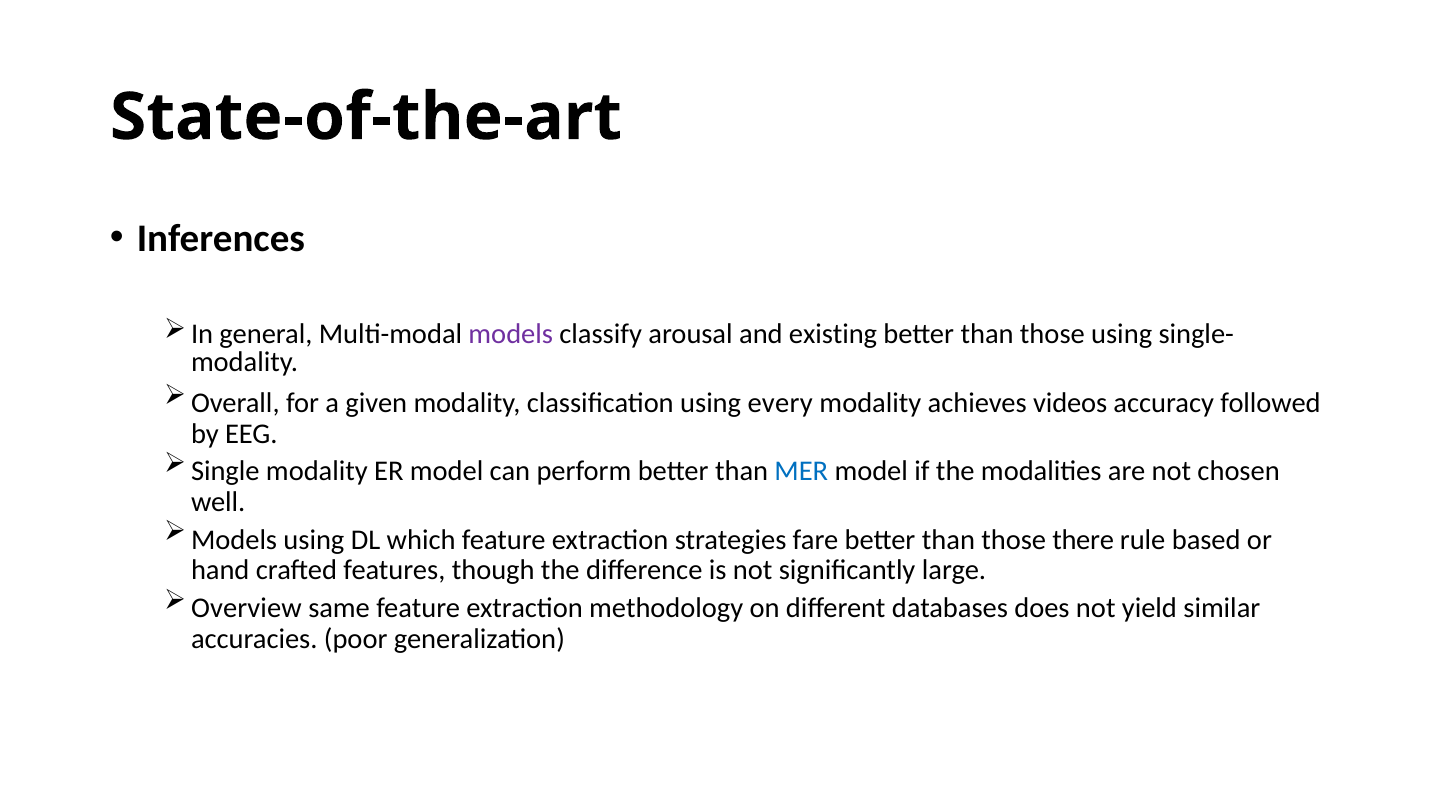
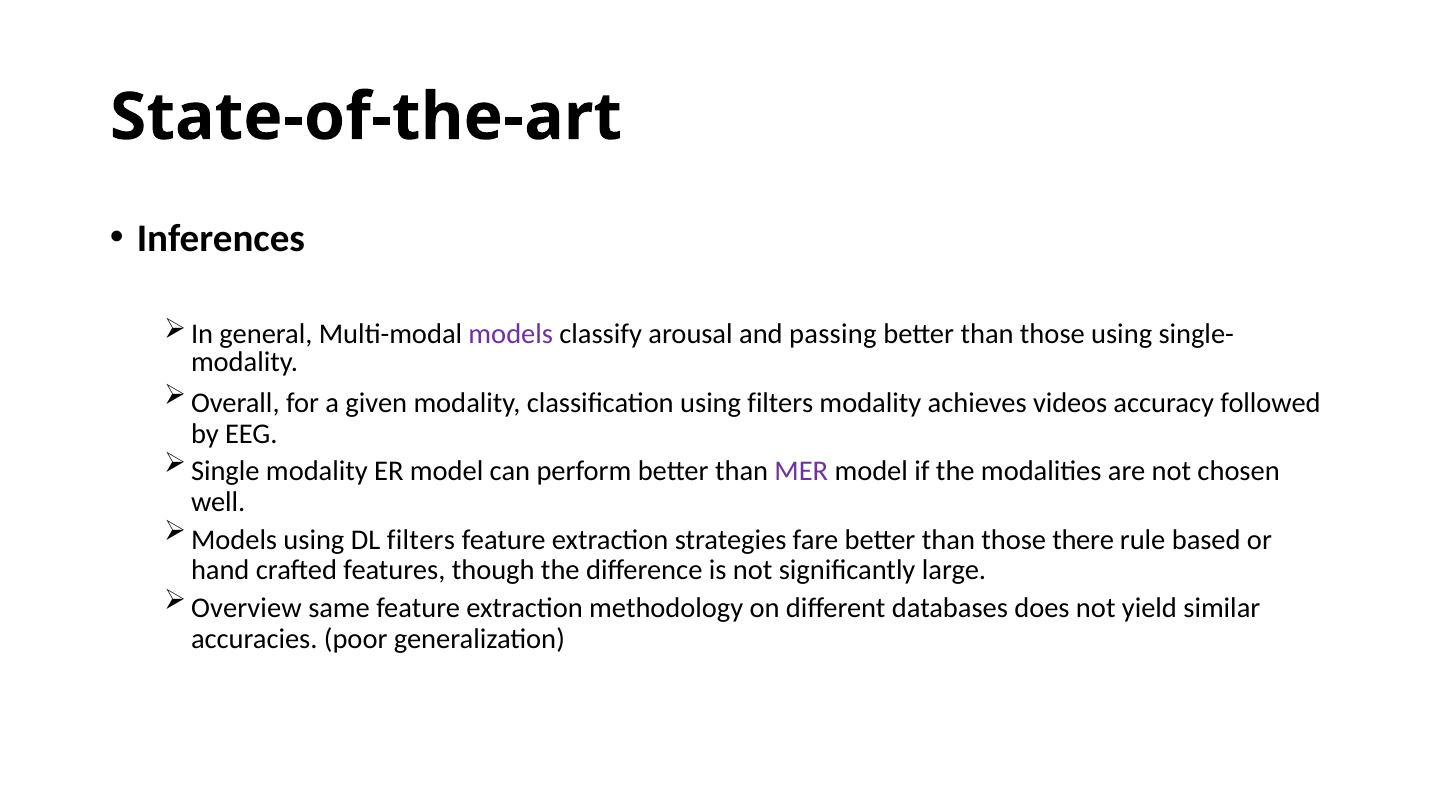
existing: existing -> passing
using every: every -> filters
MER colour: blue -> purple
DL which: which -> filters
